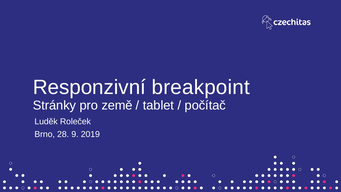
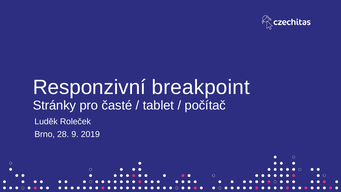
země: země -> časté
